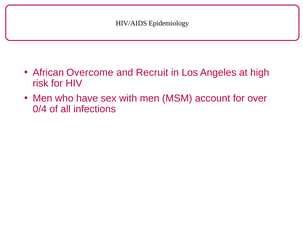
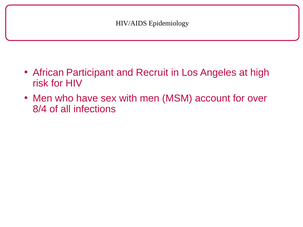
Overcome: Overcome -> Participant
0/4: 0/4 -> 8/4
